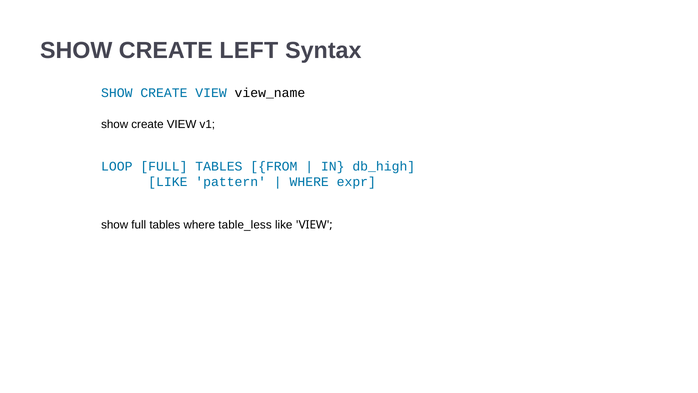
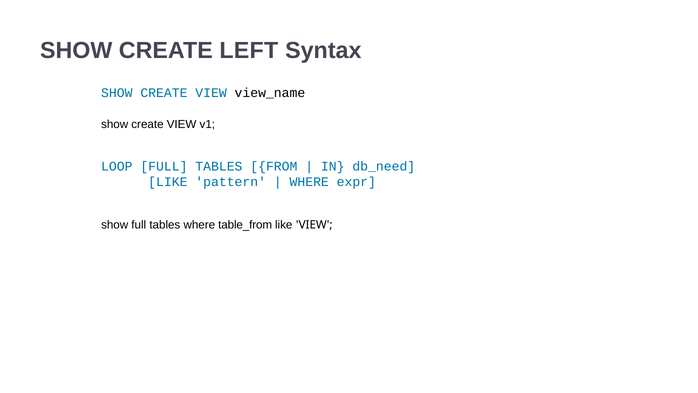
db_high: db_high -> db_need
table_less: table_less -> table_from
